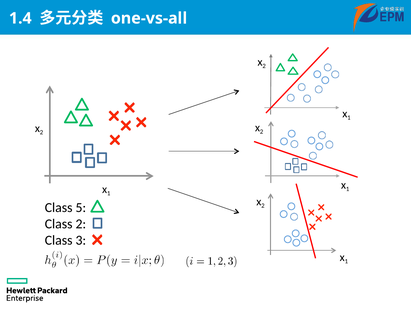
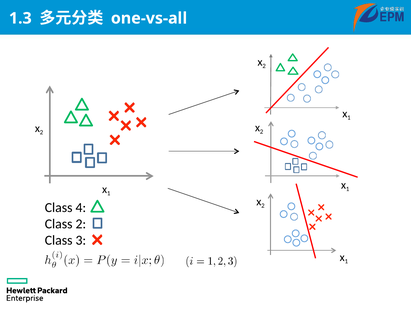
1.4: 1.4 -> 1.3
5: 5 -> 4
